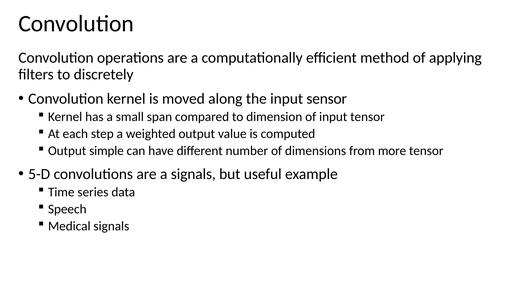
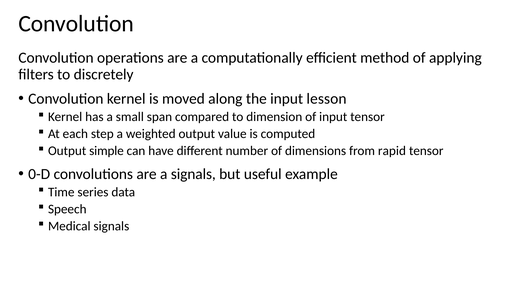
sensor: sensor -> lesson
more: more -> rapid
5-D: 5-D -> 0-D
